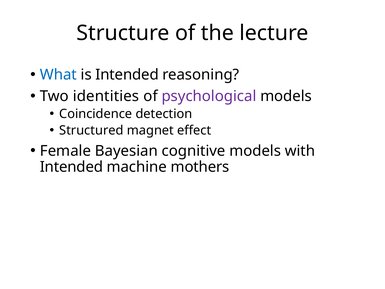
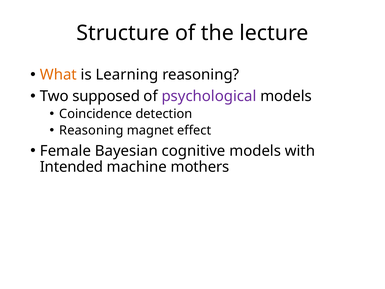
What colour: blue -> orange
is Intended: Intended -> Learning
identities: identities -> supposed
Structured at (91, 130): Structured -> Reasoning
